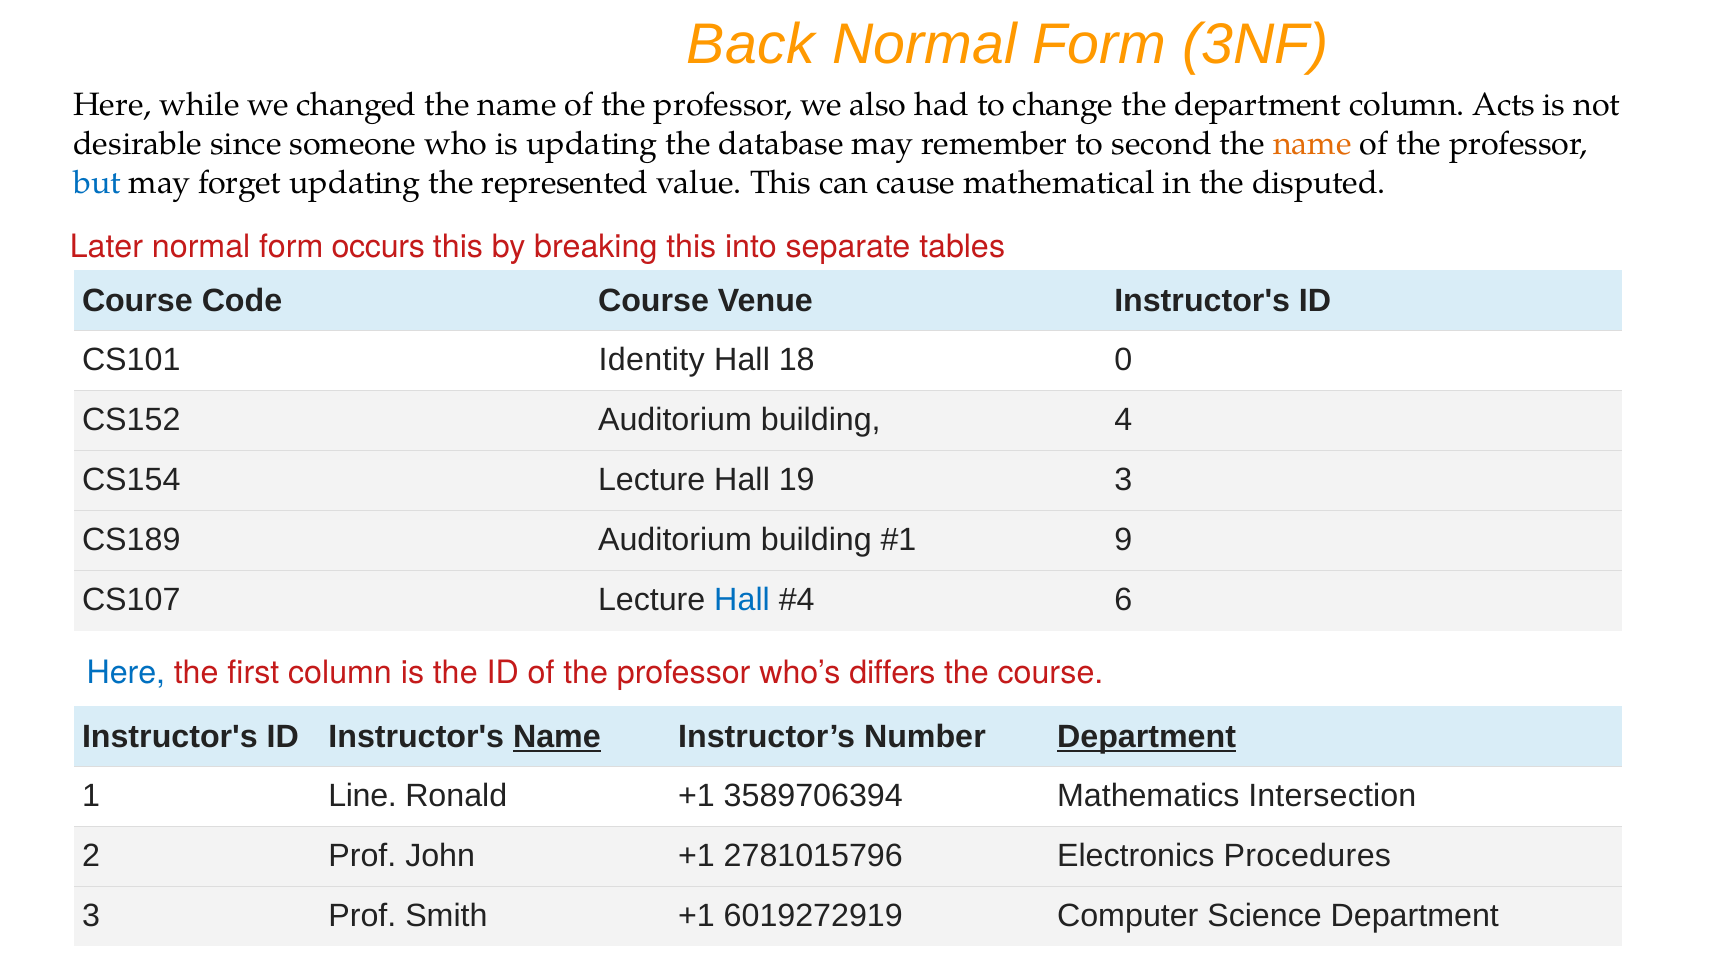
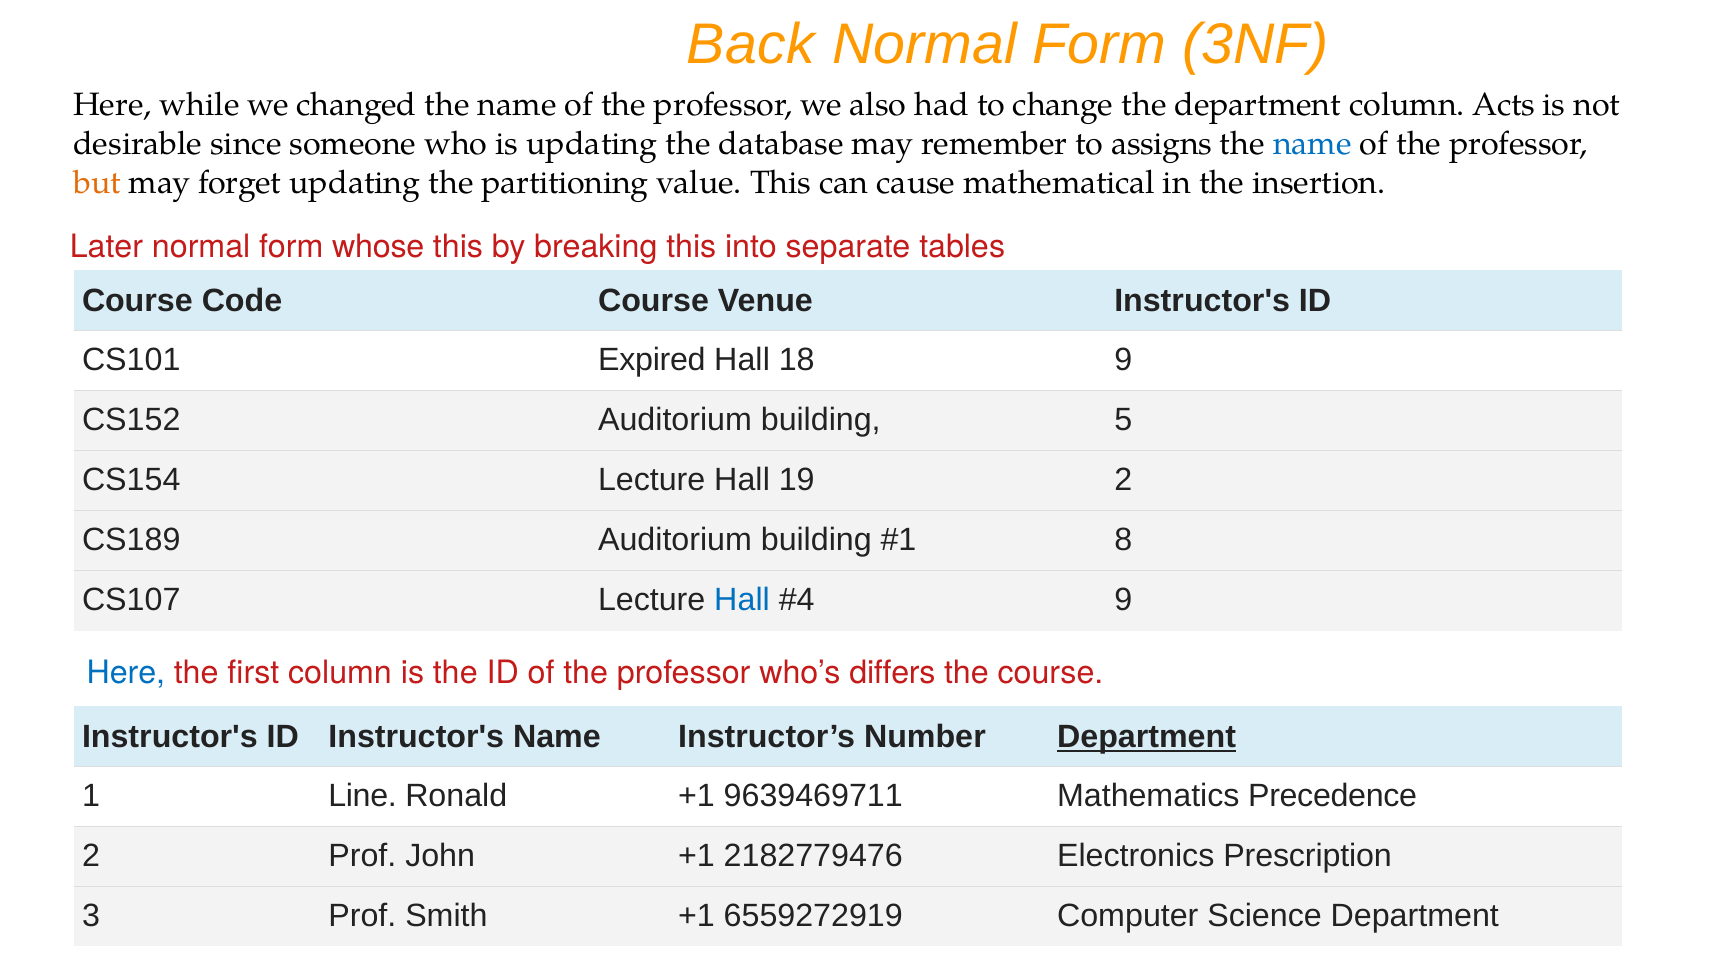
second: second -> assigns
name at (1312, 144) colour: orange -> blue
but colour: blue -> orange
represented: represented -> partitioning
disputed: disputed -> insertion
occurs: occurs -> whose
Identity: Identity -> Expired
18 0: 0 -> 9
4: 4 -> 5
19 3: 3 -> 2
9: 9 -> 8
6 at (1123, 600): 6 -> 9
Name at (557, 737) underline: present -> none
3589706394: 3589706394 -> 9639469711
Intersection: Intersection -> Precedence
2781015796: 2781015796 -> 2182779476
Procedures: Procedures -> Prescription
6019272919: 6019272919 -> 6559272919
